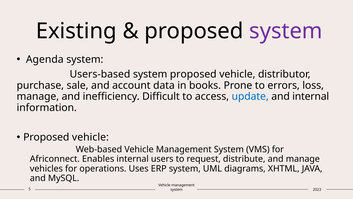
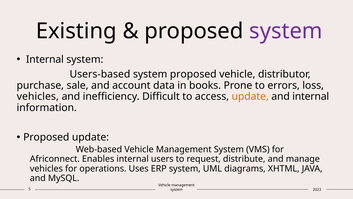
Agenda at (45, 59): Agenda -> Internal
manage at (38, 96): manage -> vehicles
update at (250, 96) colour: blue -> orange
vehicle at (90, 137): vehicle -> update
